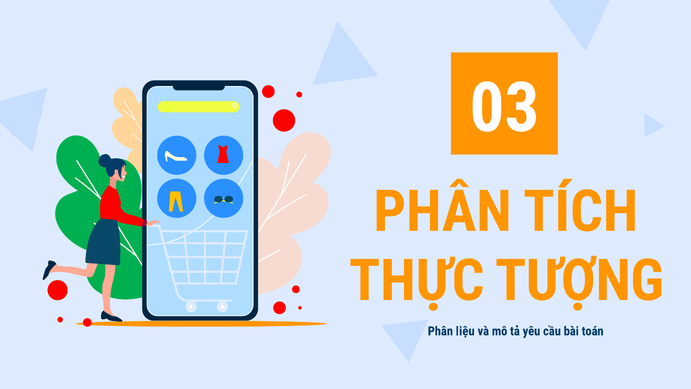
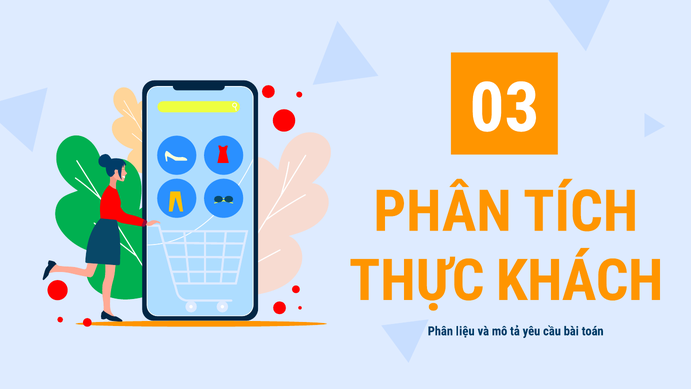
TƯỢNG: TƯỢNG -> KHÁCH
